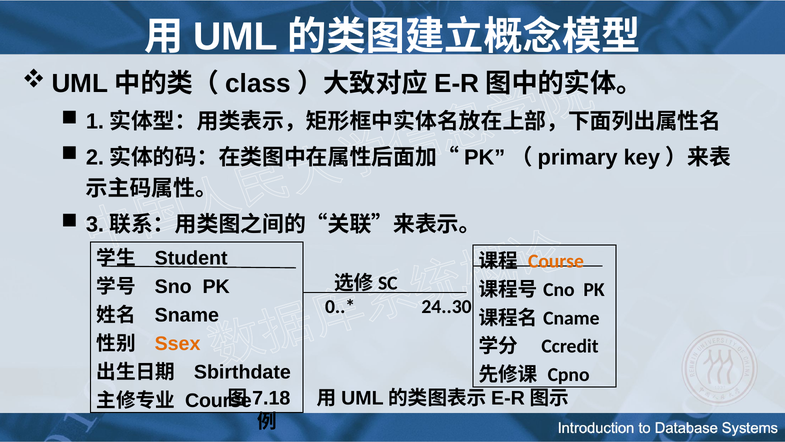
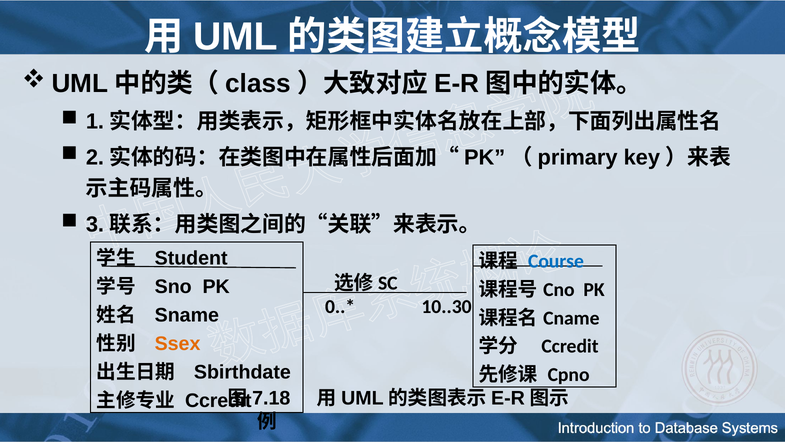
Course at (556, 261) colour: orange -> blue
24..30: 24..30 -> 10..30
Course at (218, 400): Course -> Ccredit
